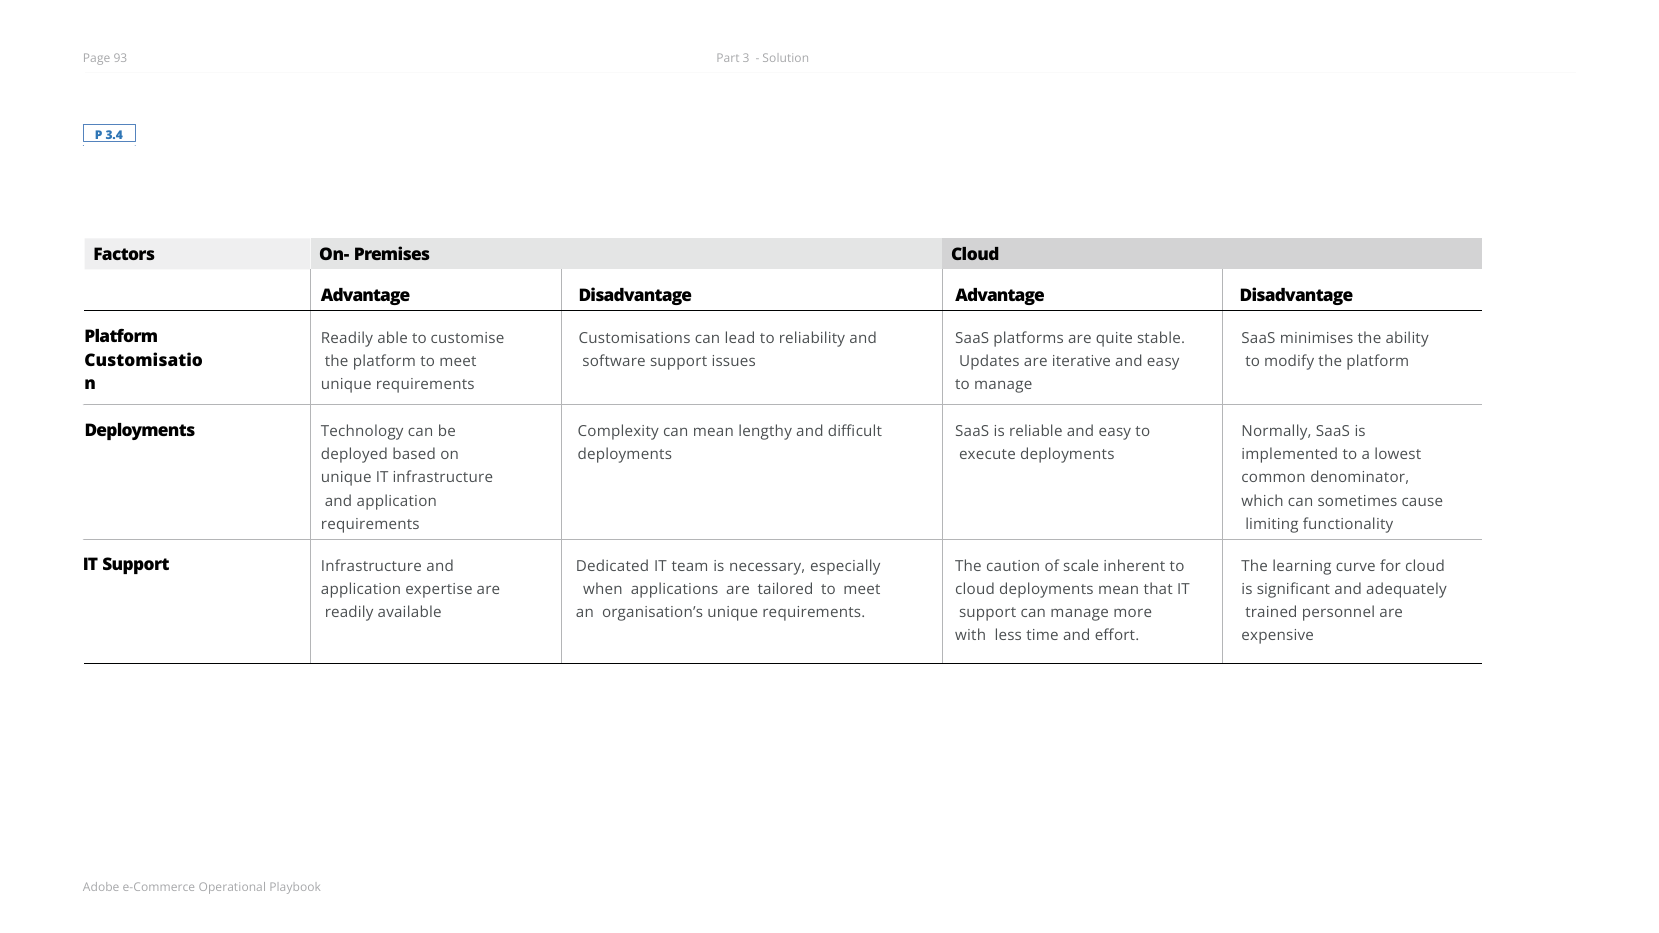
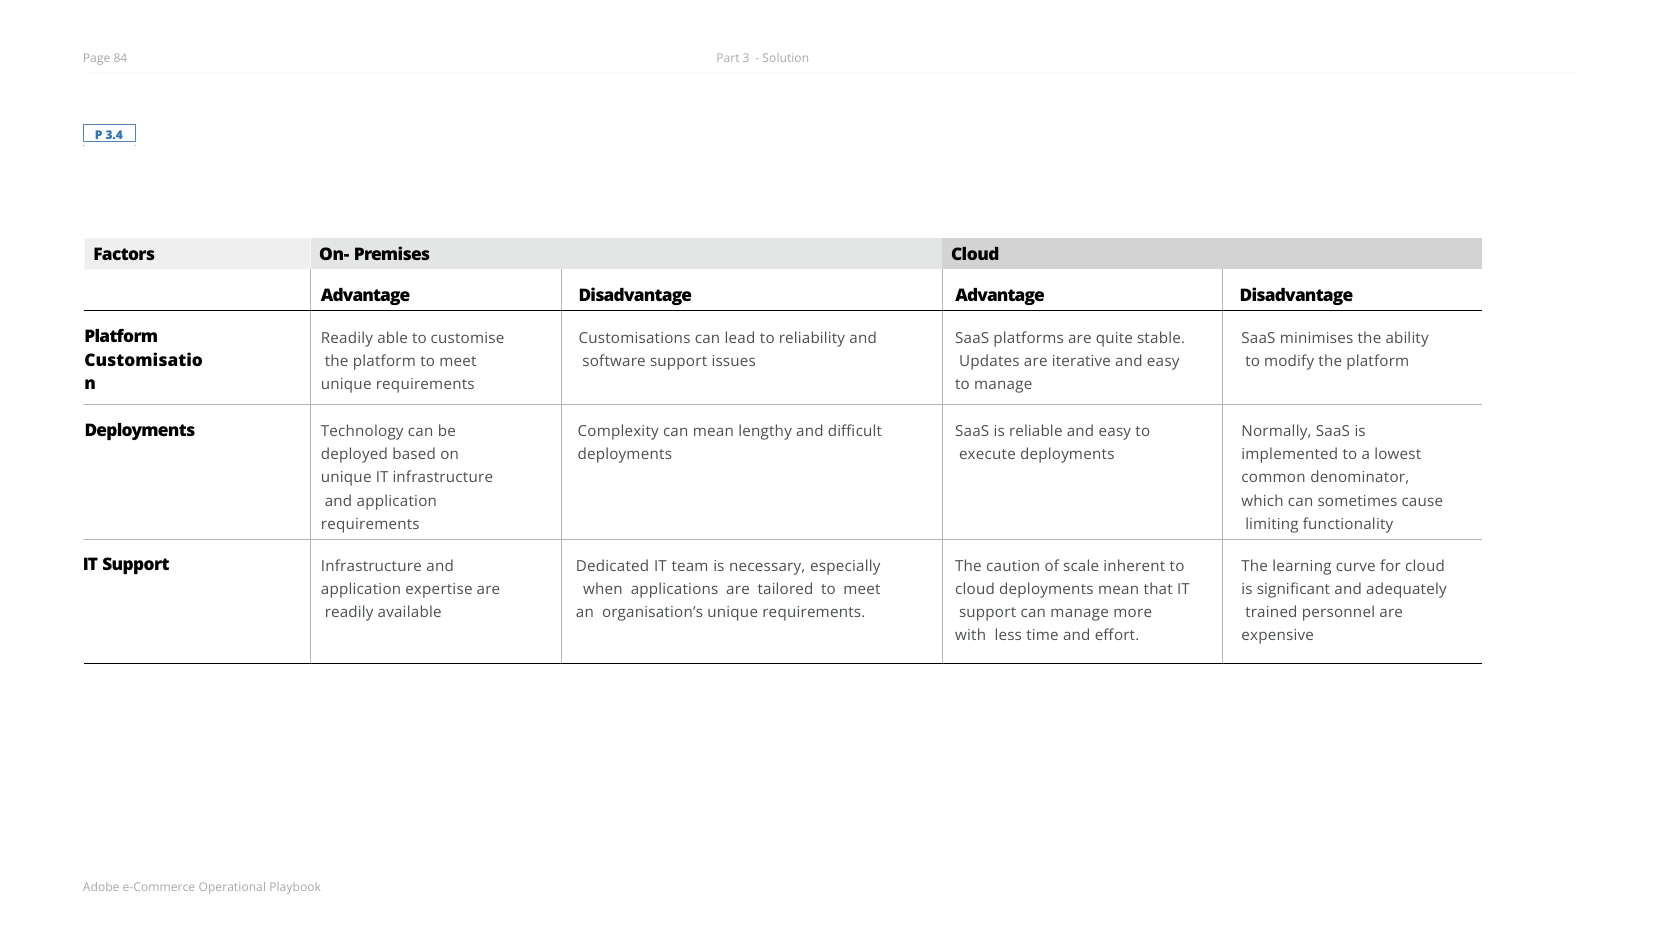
93: 93 -> 84
